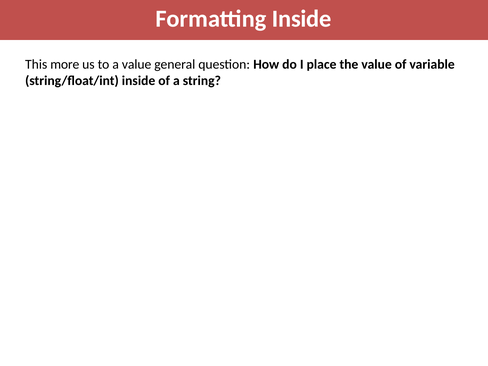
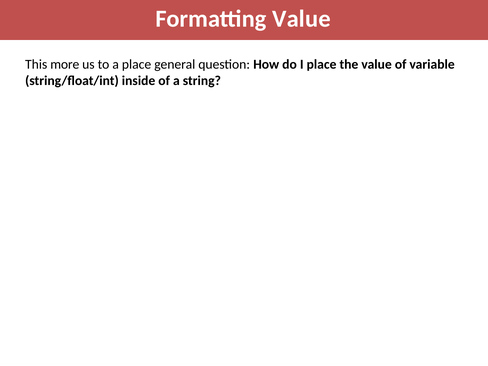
Formatting Inside: Inside -> Value
a value: value -> place
